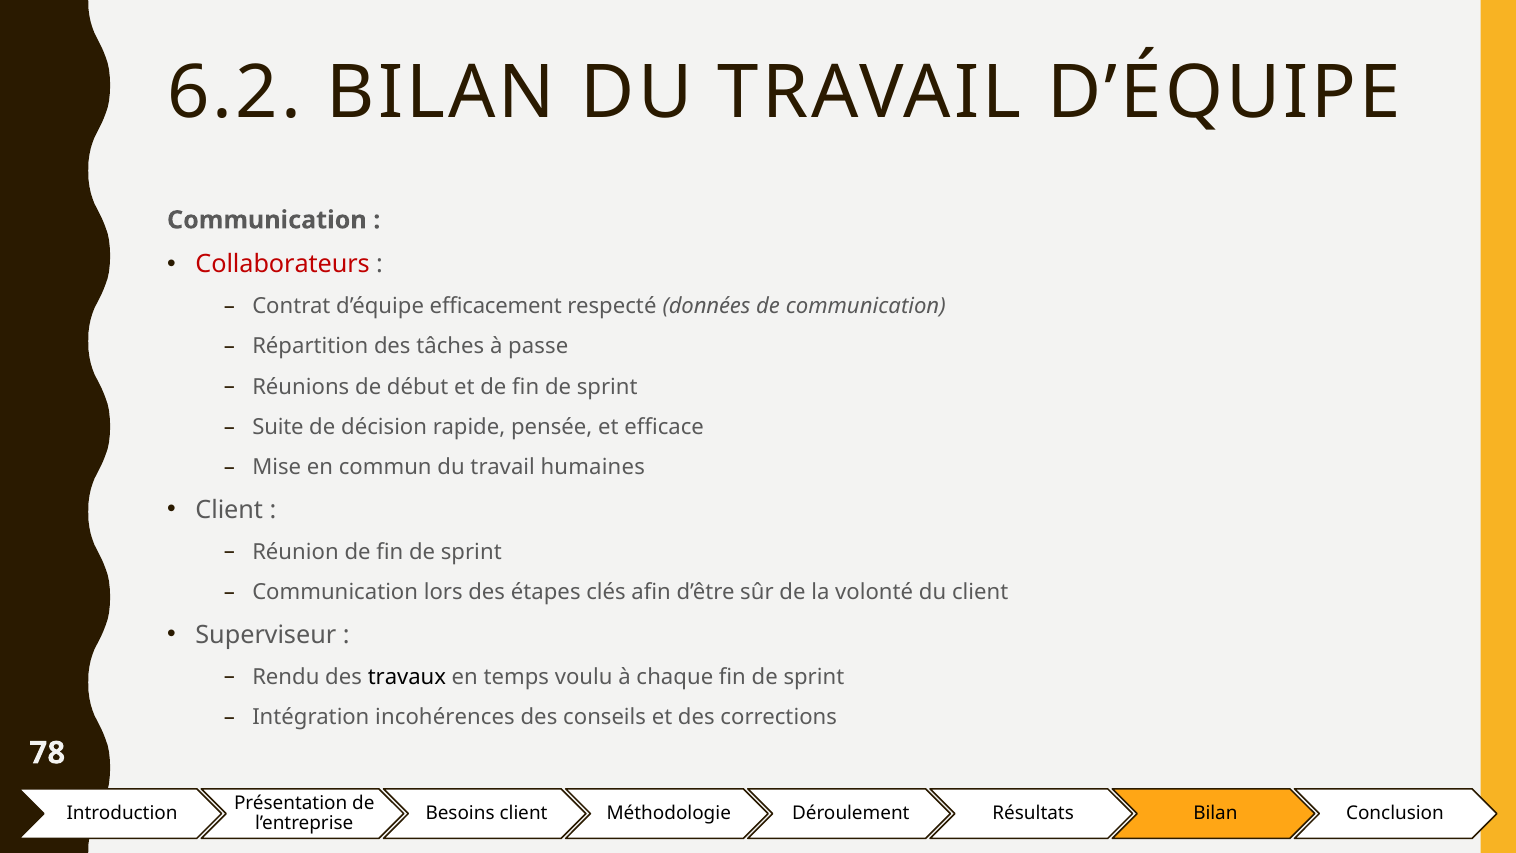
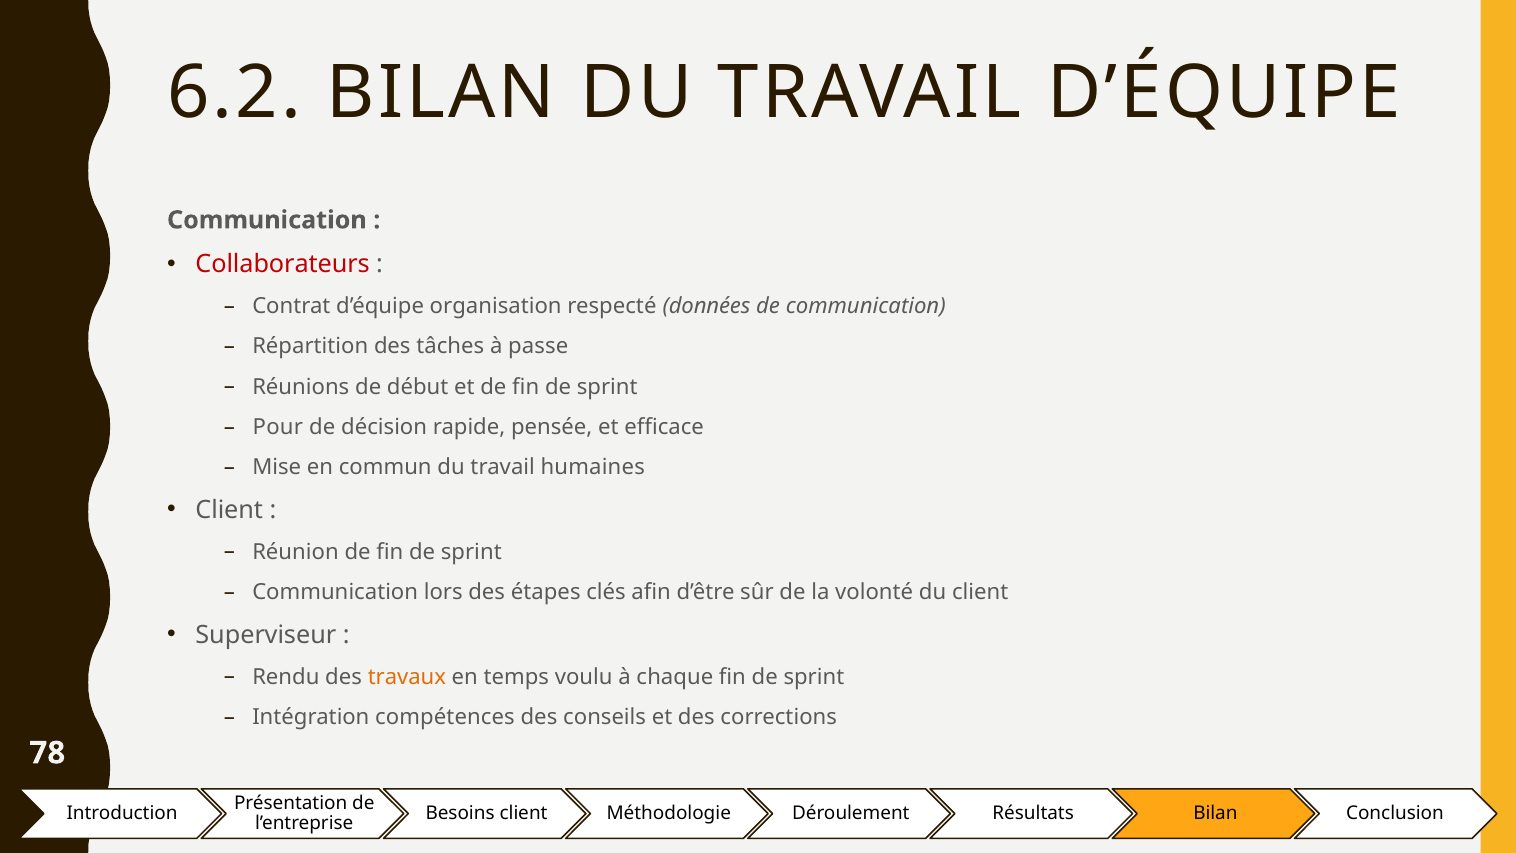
efficacement: efficacement -> organisation
Suite: Suite -> Pour
travaux colour: black -> orange
incohérences: incohérences -> compétences
